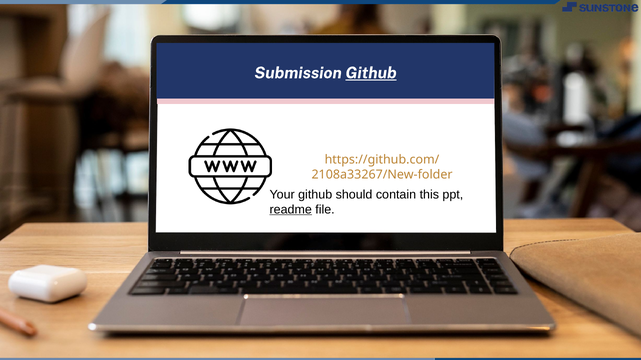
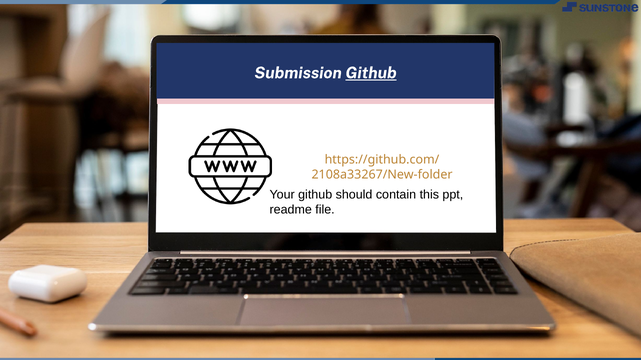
readme underline: present -> none
